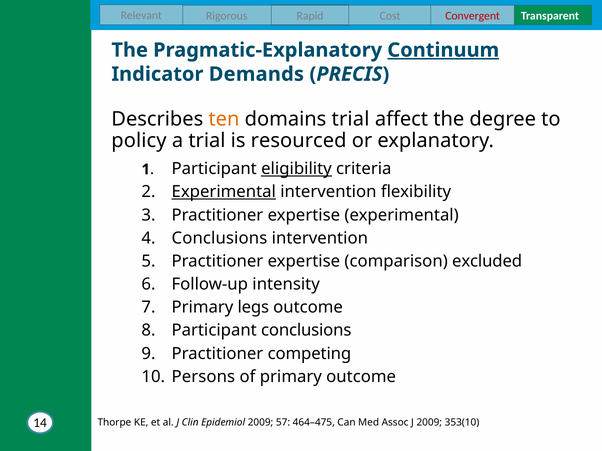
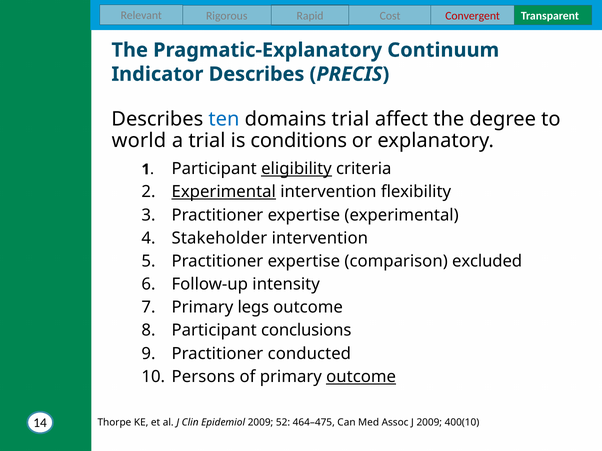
Continuum underline: present -> none
Indicator Demands: Demands -> Describes
ten colour: orange -> blue
policy: policy -> world
resourced: resourced -> conditions
4 Conclusions: Conclusions -> Stakeholder
competing: competing -> conducted
outcome at (361, 377) underline: none -> present
57: 57 -> 52
353(10: 353(10 -> 400(10
